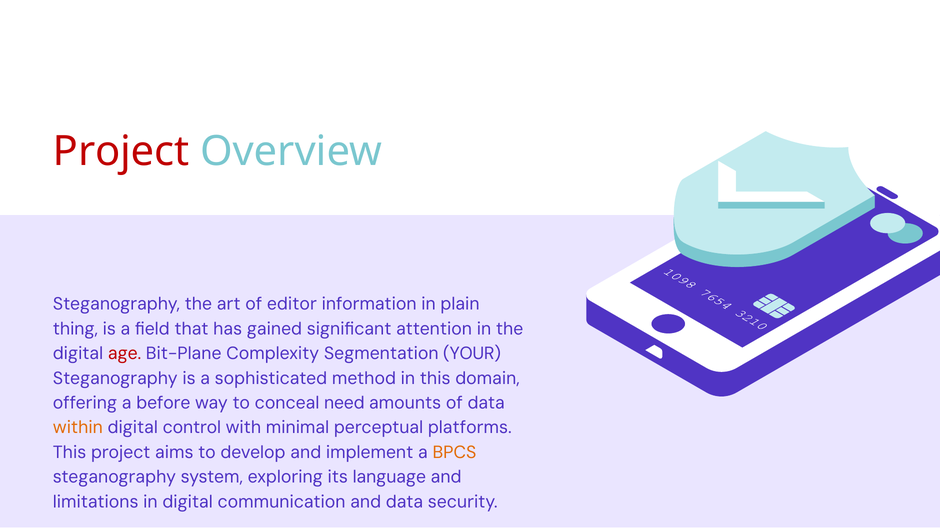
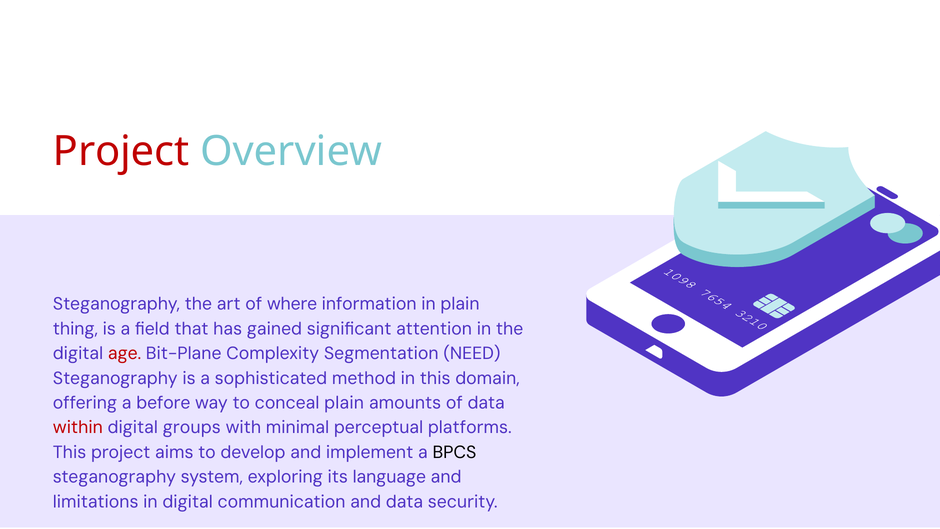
editor: editor -> where
YOUR: YOUR -> NEED
conceal need: need -> plain
within colour: orange -> red
control: control -> groups
BPCS colour: orange -> black
